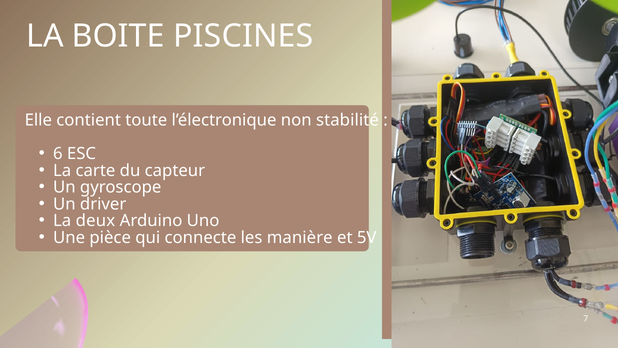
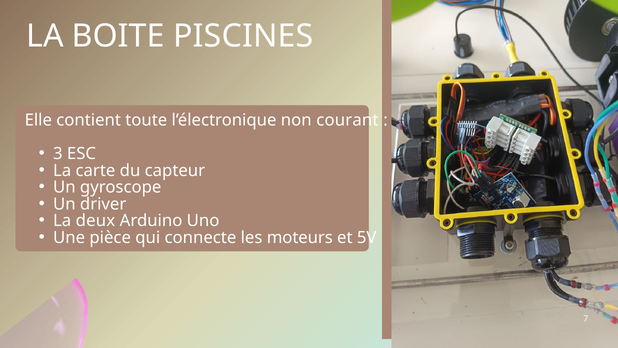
stabilité: stabilité -> courant
6: 6 -> 3
manière: manière -> moteurs
